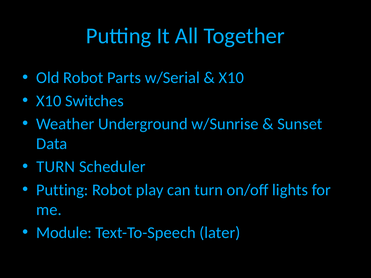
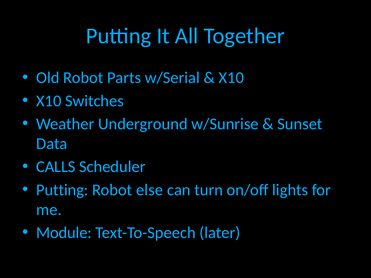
TURN at (56, 167): TURN -> CALLS
play: play -> else
